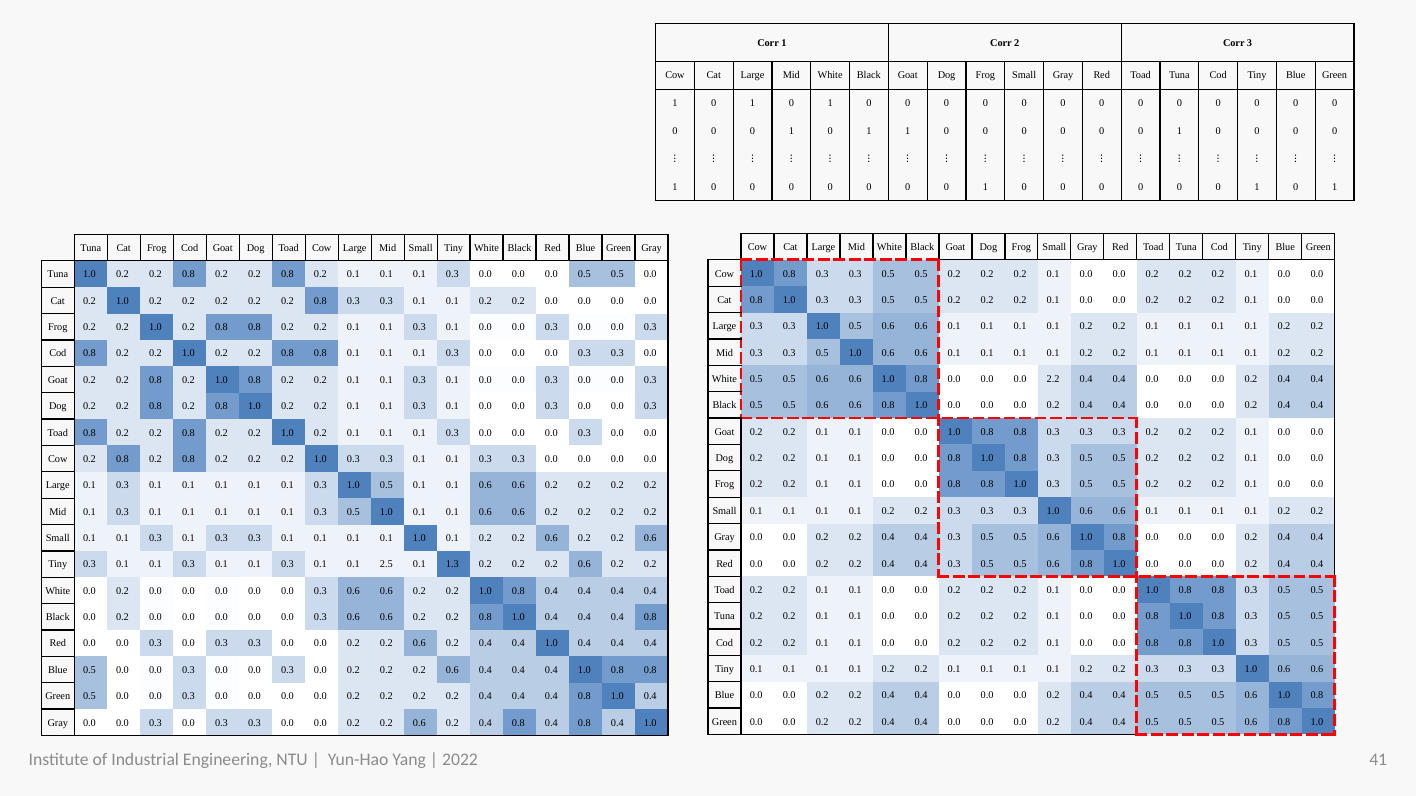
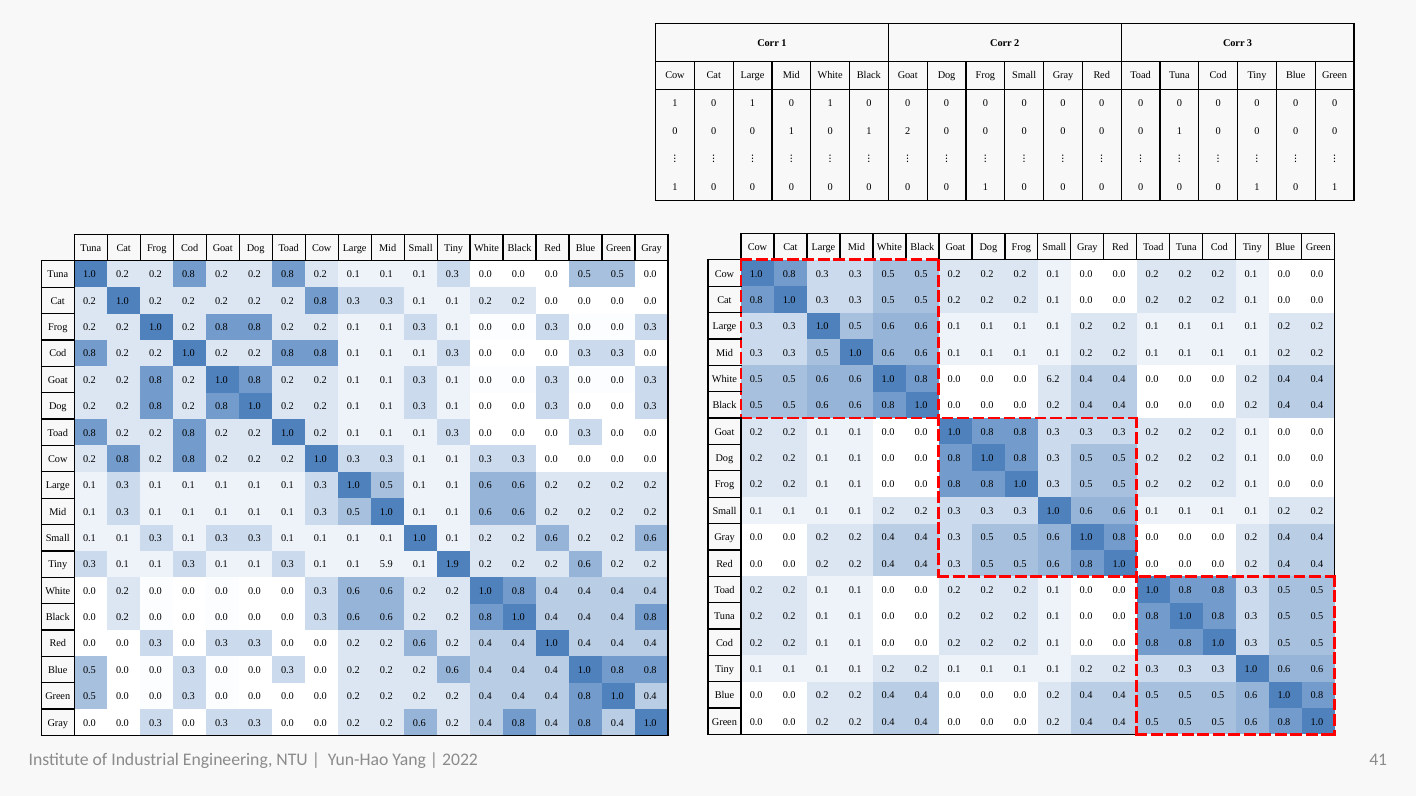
1 1: 1 -> 2
2.2: 2.2 -> 6.2
2.5: 2.5 -> 5.9
1.3: 1.3 -> 1.9
